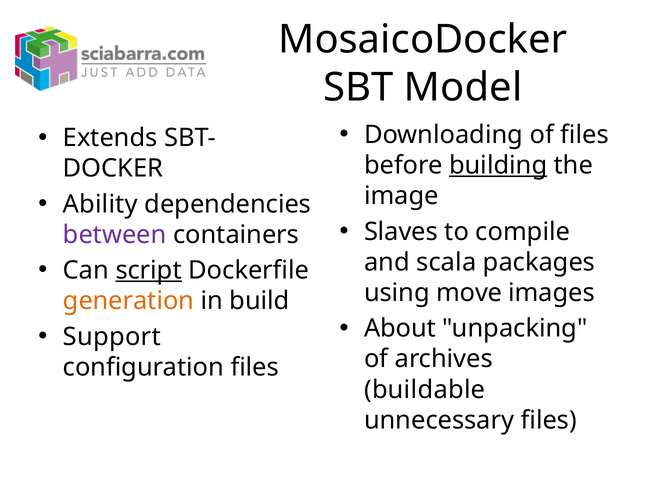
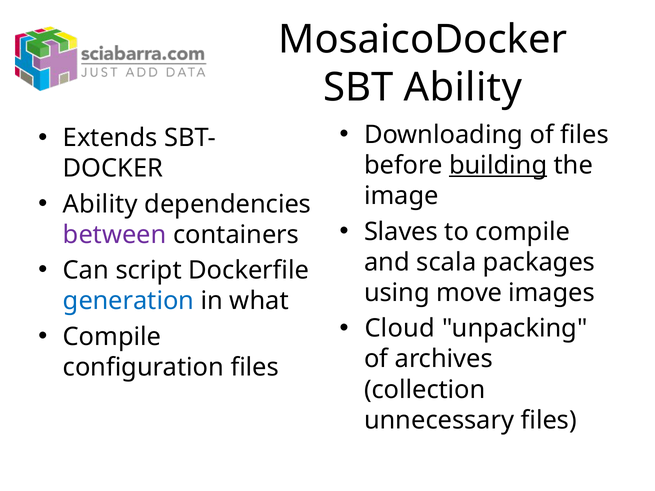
SBT Model: Model -> Ability
script underline: present -> none
generation colour: orange -> blue
build: build -> what
About: About -> Cloud
Support at (112, 337): Support -> Compile
buildable: buildable -> collection
